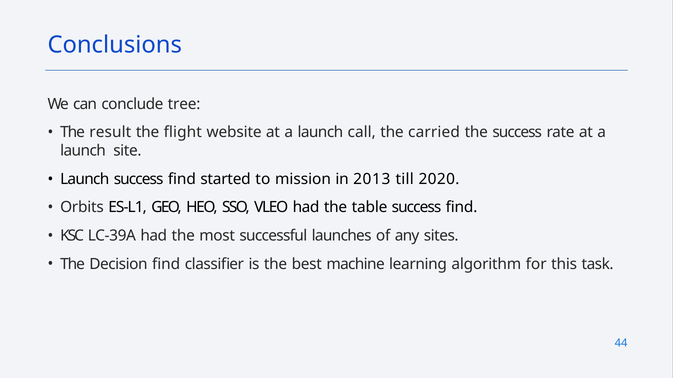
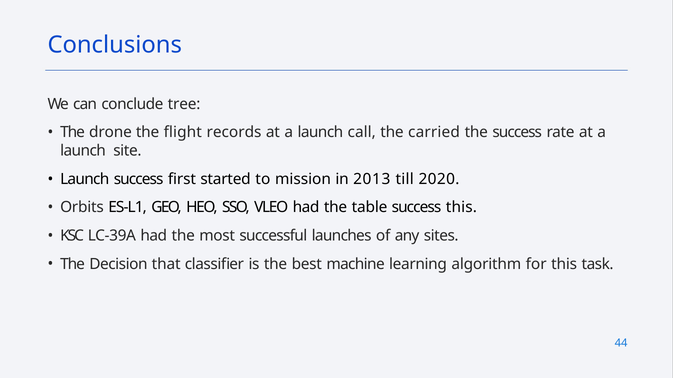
result: result -> drone
website: website -> records
Launch success find: find -> first
find at (462, 208): find -> this
Decision find: find -> that
